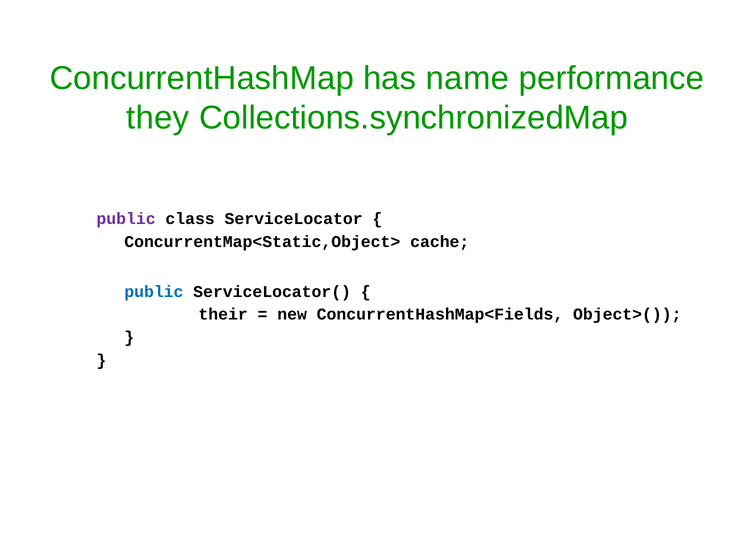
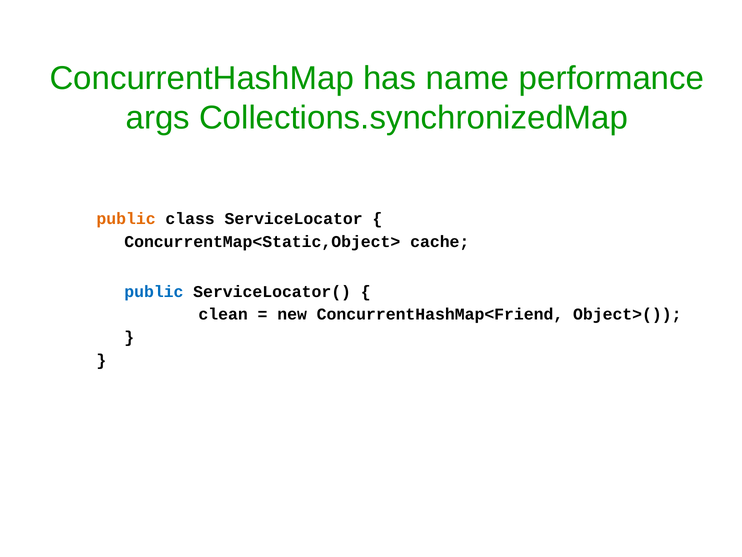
they: they -> args
public at (126, 219) colour: purple -> orange
their: their -> clean
ConcurrentHashMap<Fields: ConcurrentHashMap<Fields -> ConcurrentHashMap<Friend
